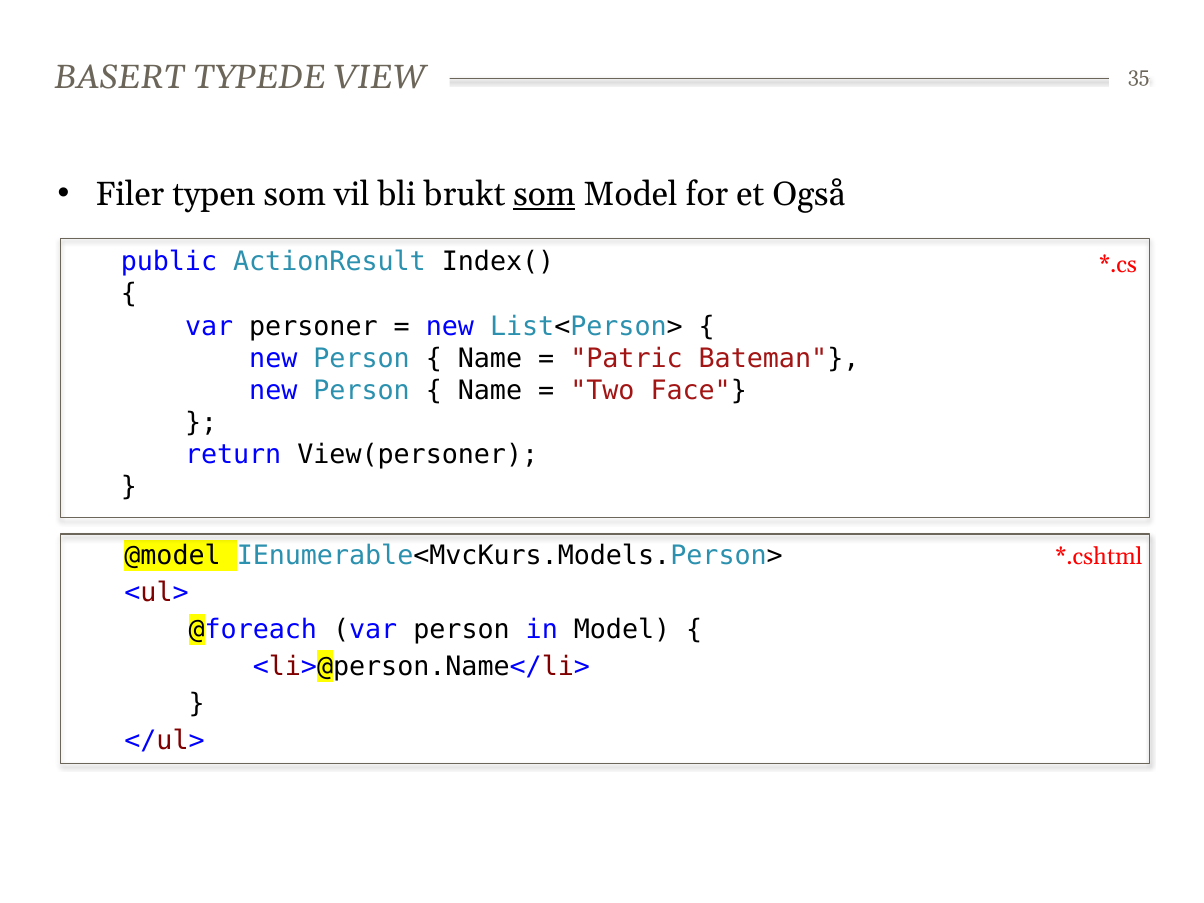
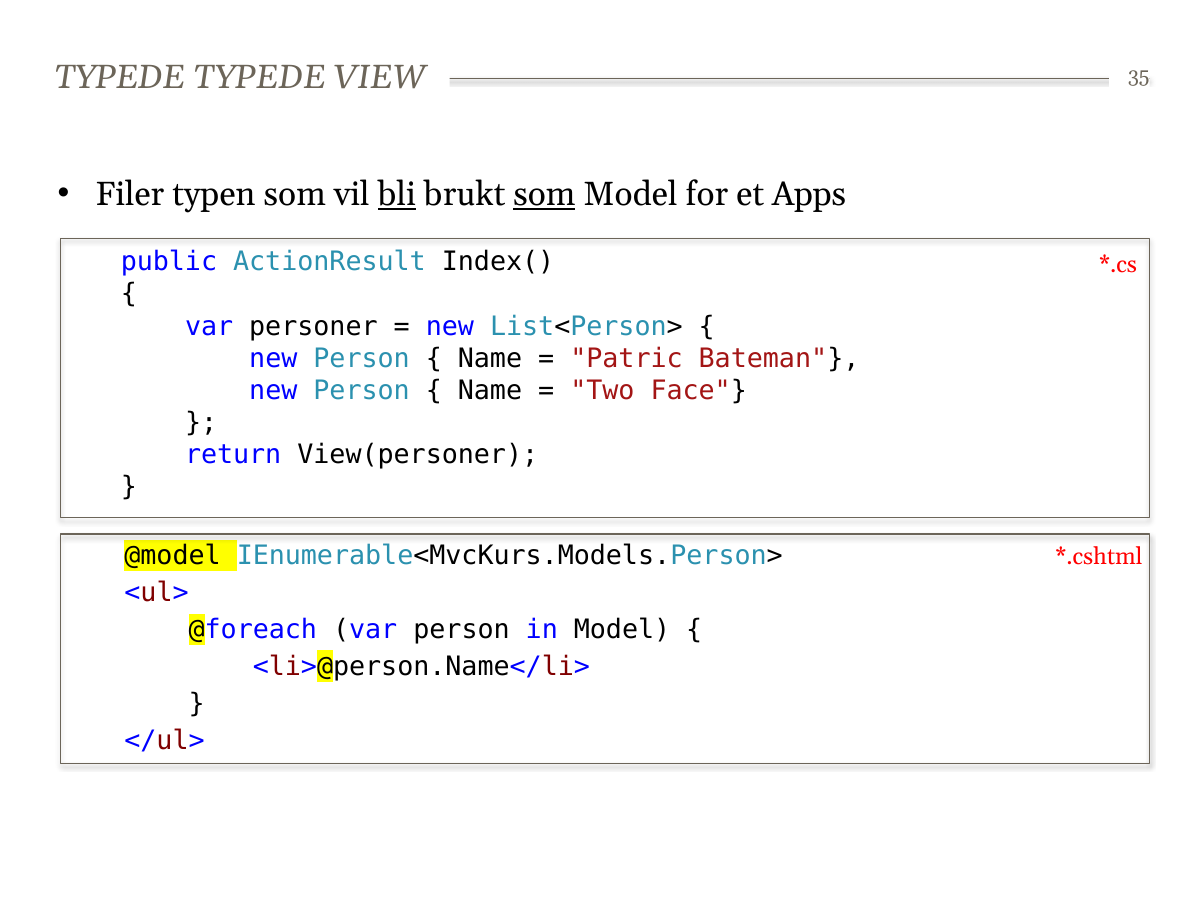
BASERT at (119, 78): BASERT -> TYPEDE
bli underline: none -> present
Også: Også -> Apps
